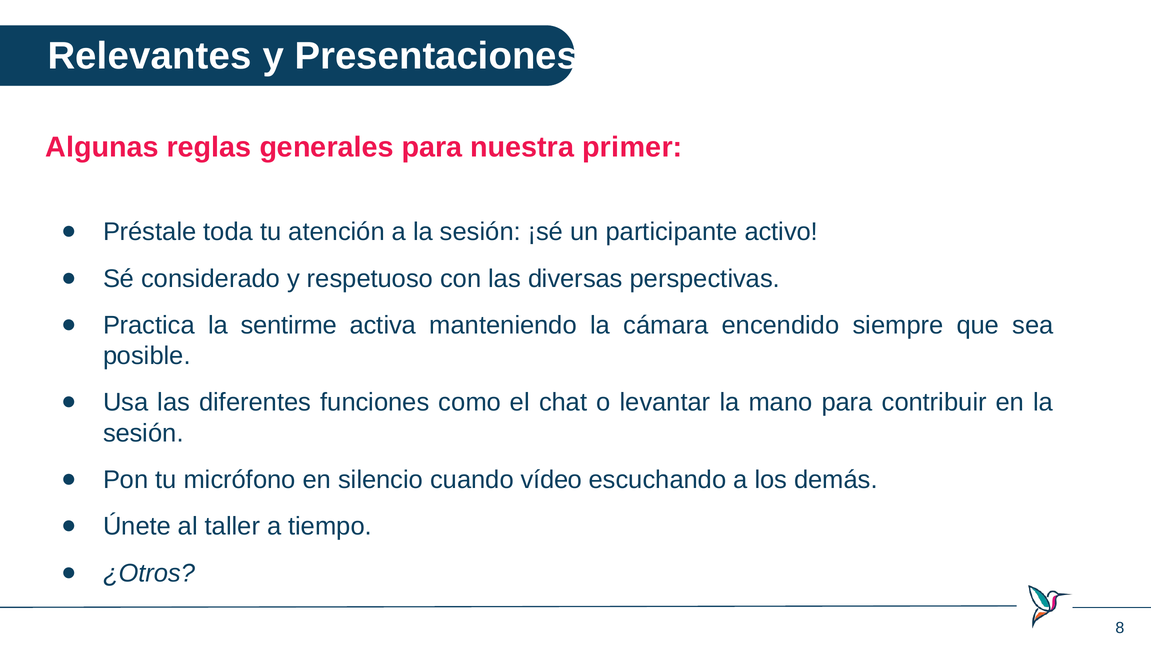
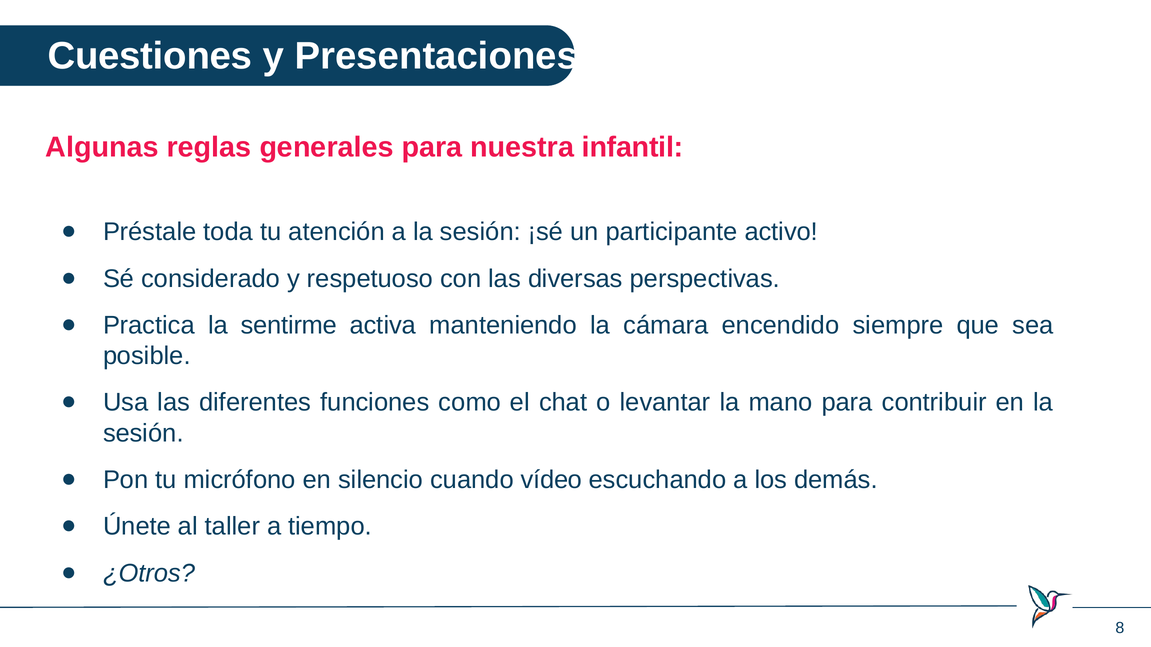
Relevantes: Relevantes -> Cuestiones
primer: primer -> infantil
